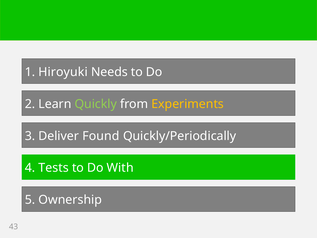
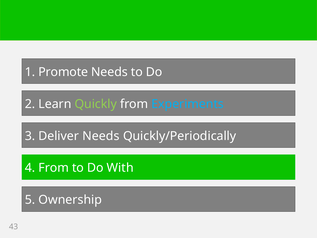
Hiroyuki: Hiroyuki -> Promote
Experiments colour: yellow -> light blue
Deliver Found: Found -> Needs
4 Tests: Tests -> From
